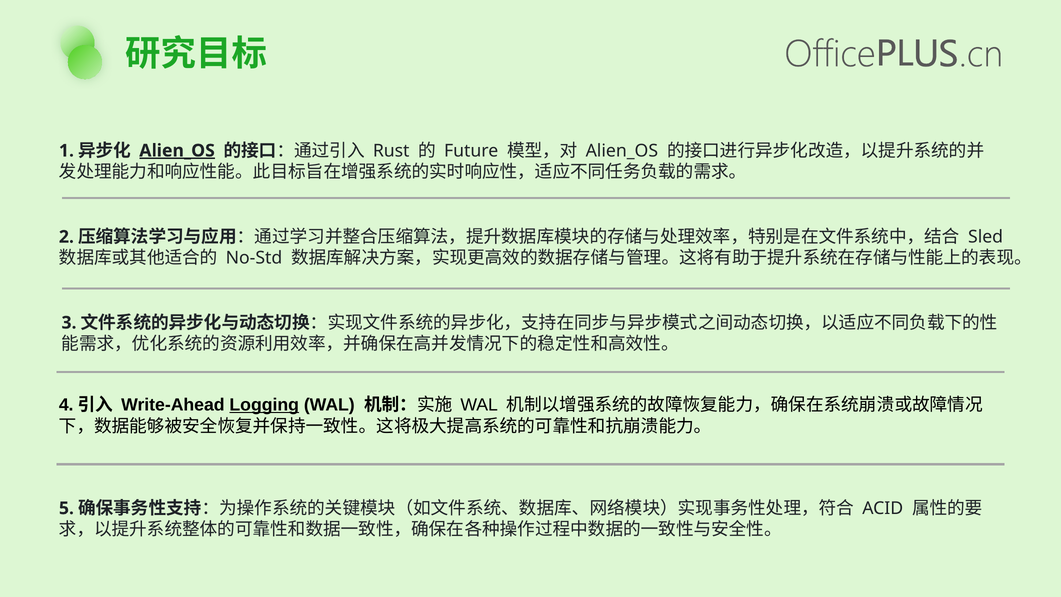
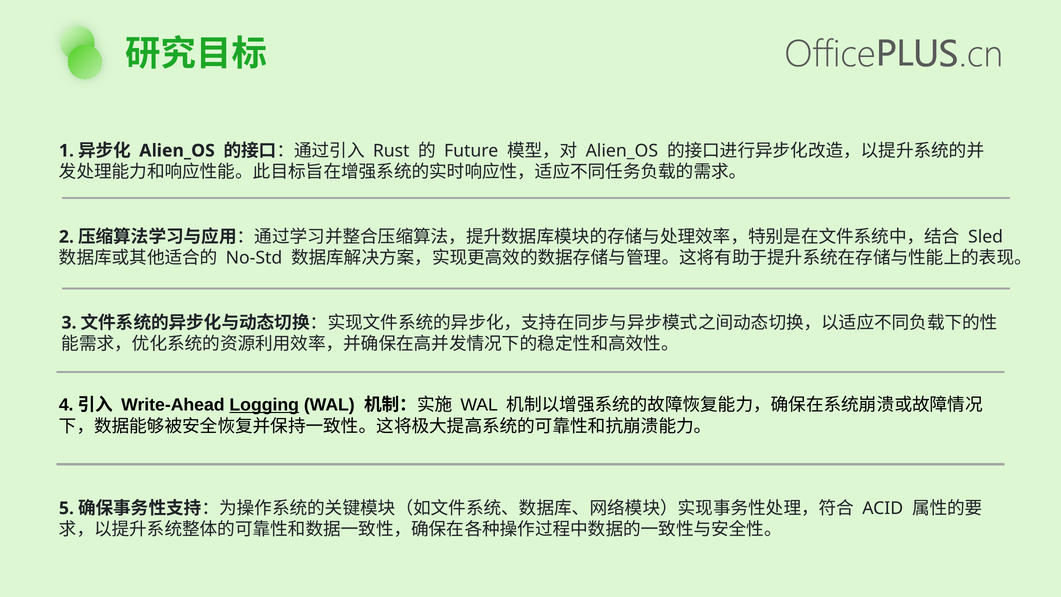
Alien_OS at (177, 151) underline: present -> none
